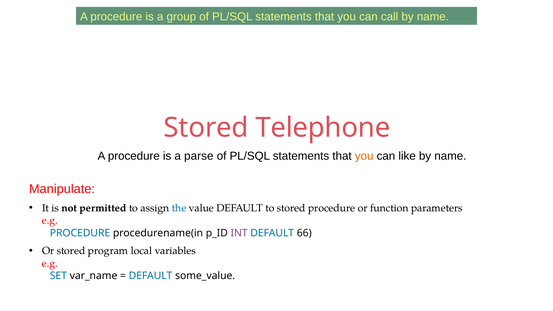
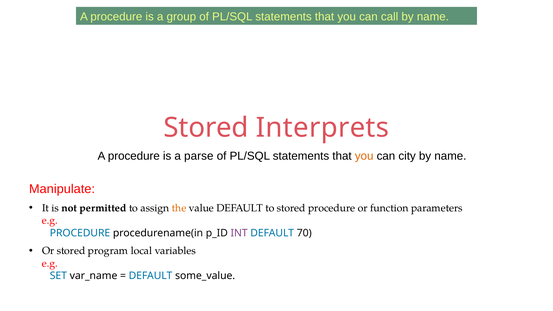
Telephone: Telephone -> Interprets
like: like -> city
the colour: blue -> orange
66: 66 -> 70
